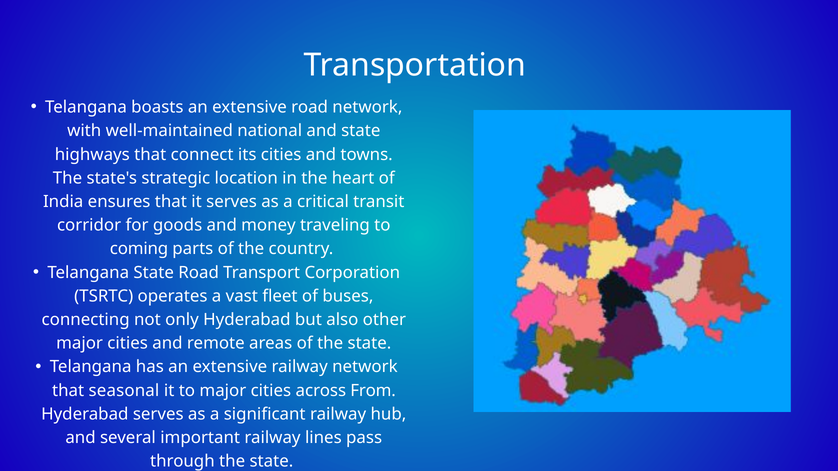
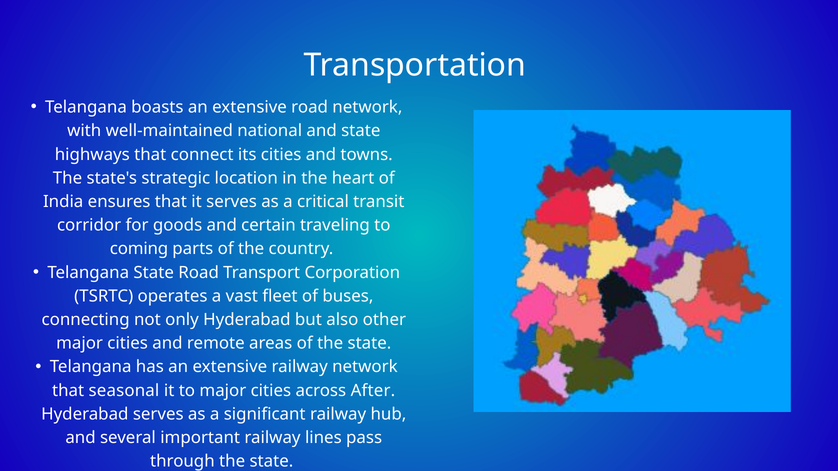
money: money -> certain
From: From -> After
